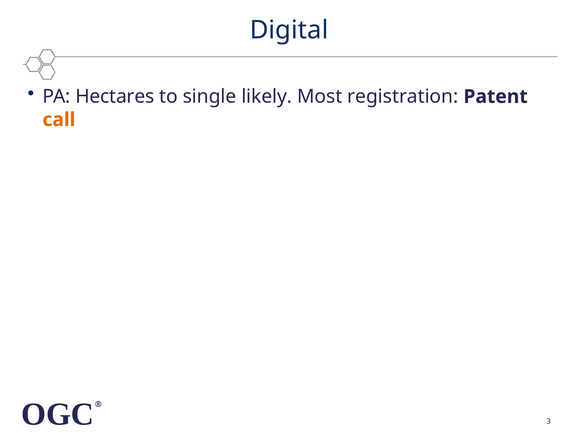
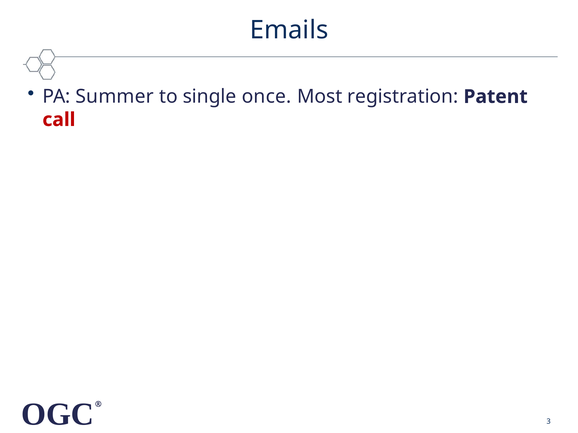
Digital: Digital -> Emails
Hectares: Hectares -> Summer
likely: likely -> once
call colour: orange -> red
